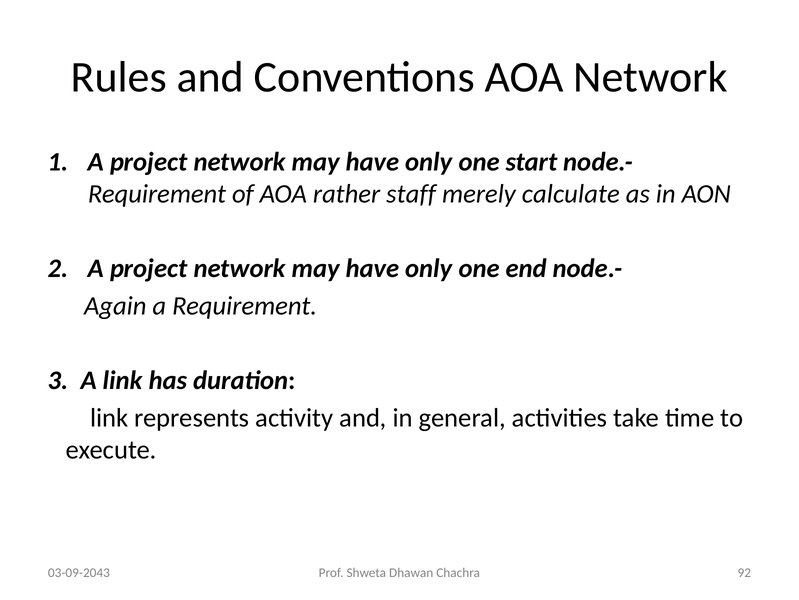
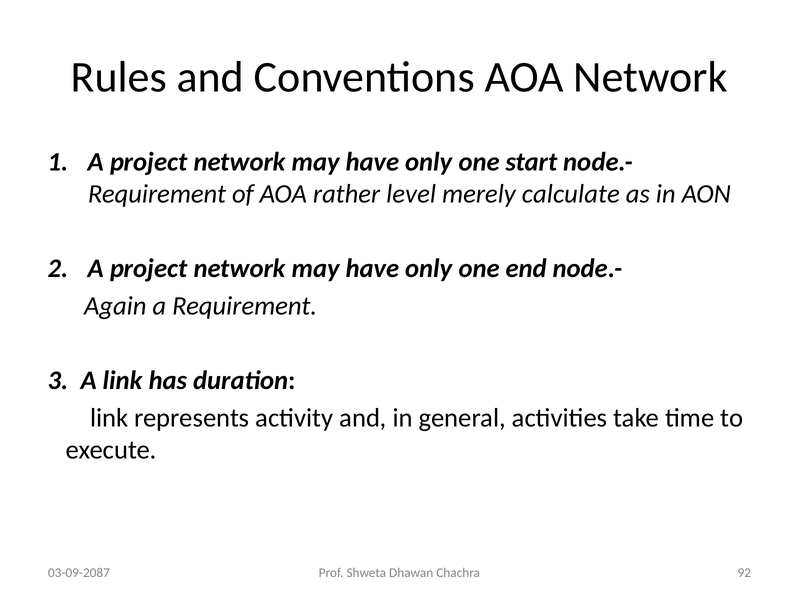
staff: staff -> level
03-09-2043: 03-09-2043 -> 03-09-2087
